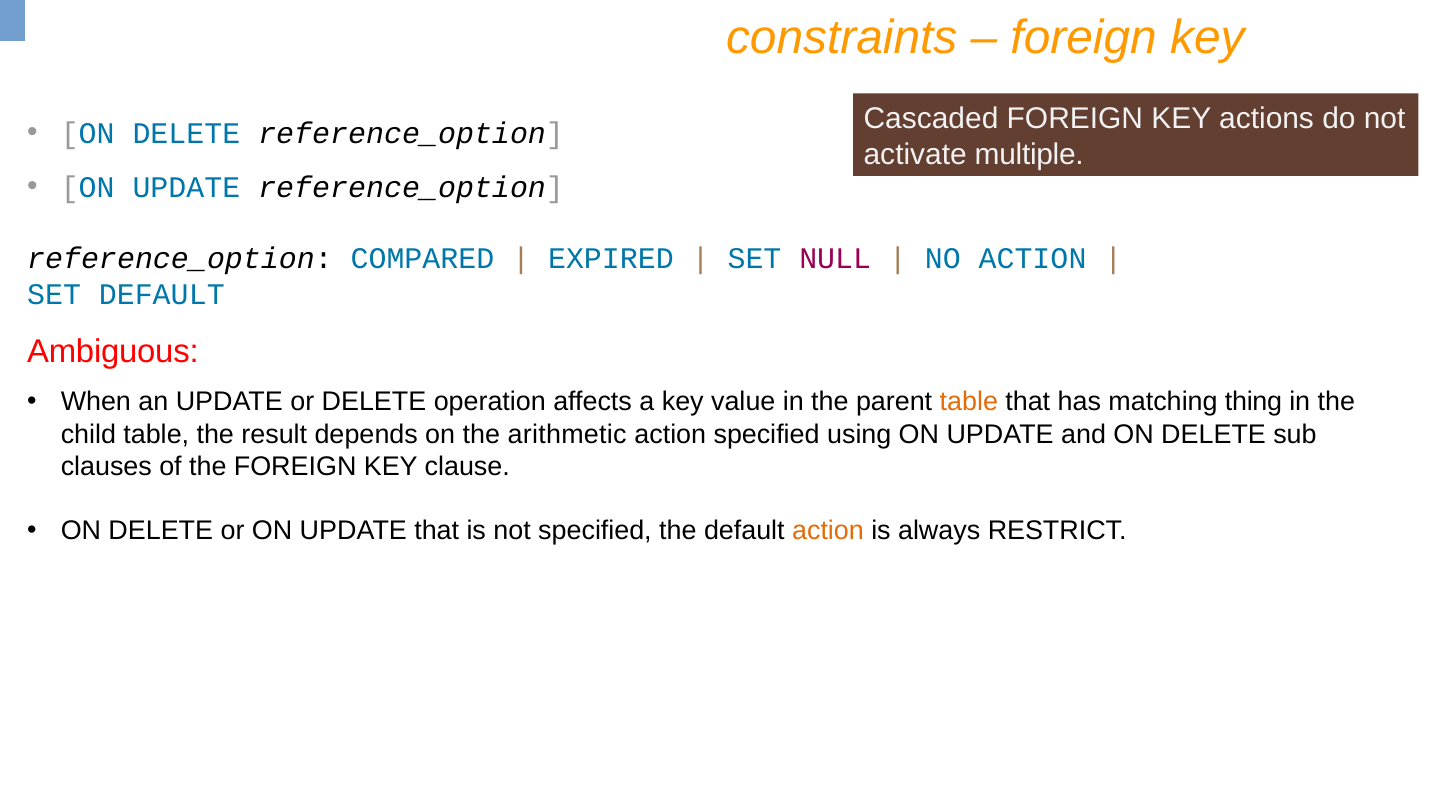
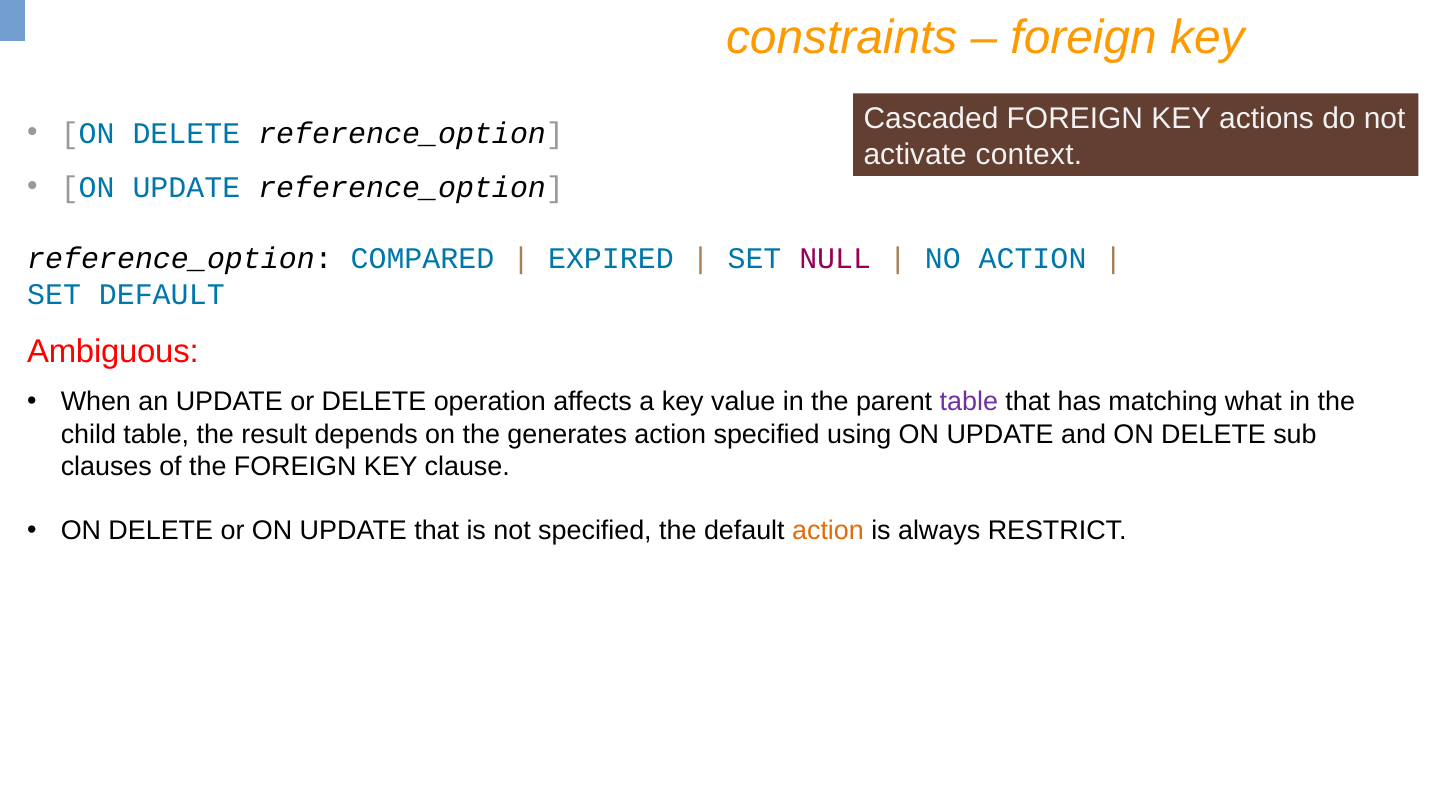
multiple: multiple -> context
table at (969, 402) colour: orange -> purple
thing: thing -> what
arithmetic: arithmetic -> generates
